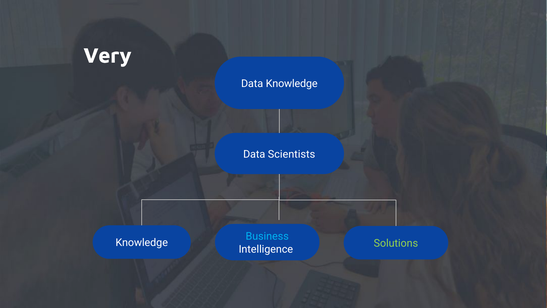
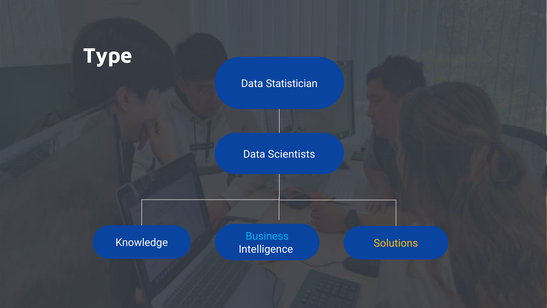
Very: Very -> Type
Data Knowledge: Knowledge -> Statistician
Solutions colour: light green -> yellow
